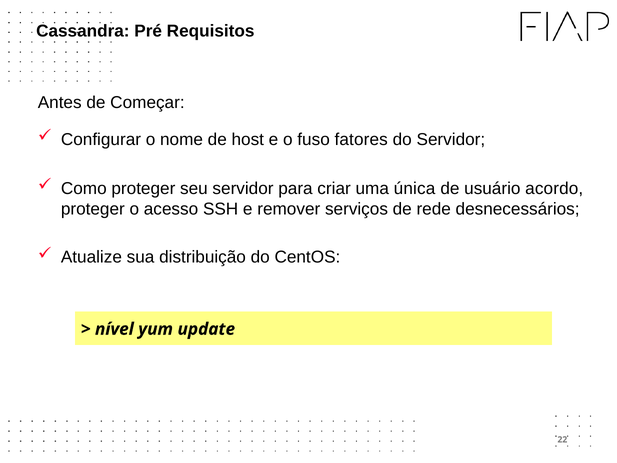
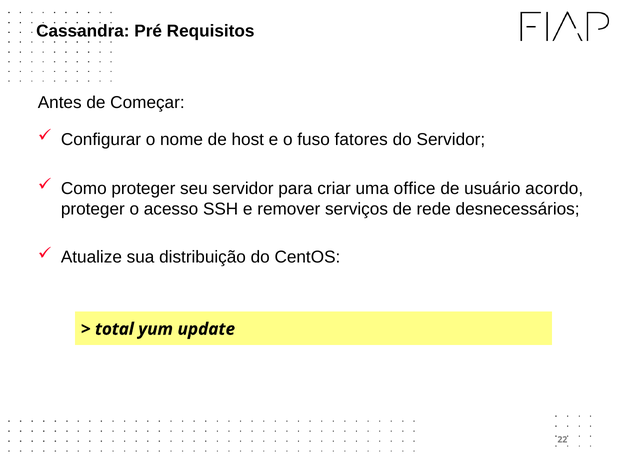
única: única -> office
nível: nível -> total
